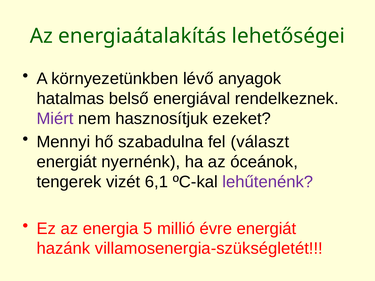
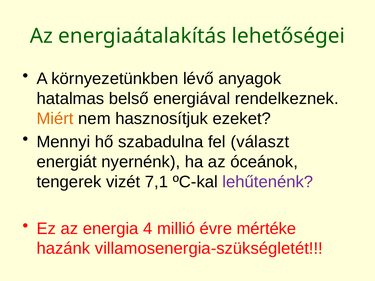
Miért colour: purple -> orange
6,1: 6,1 -> 7,1
5: 5 -> 4
évre energiát: energiát -> mértéke
